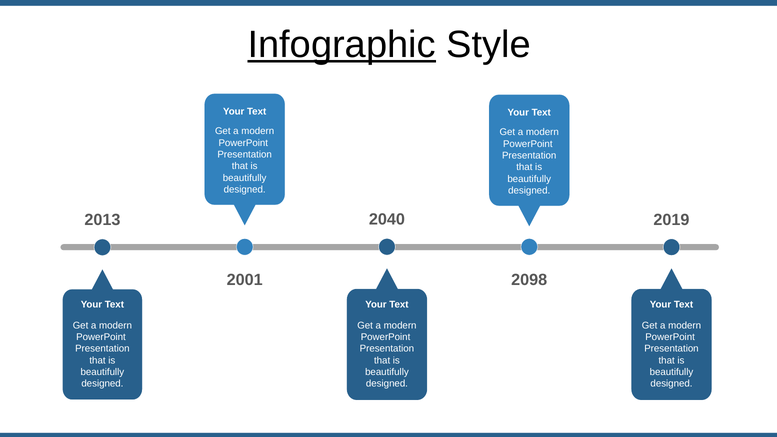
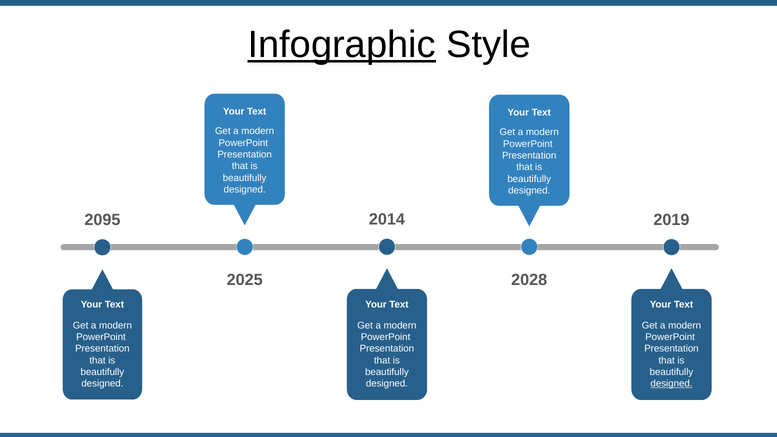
2040: 2040 -> 2014
2013: 2013 -> 2095
2098: 2098 -> 2028
2001: 2001 -> 2025
designed at (671, 384) underline: none -> present
